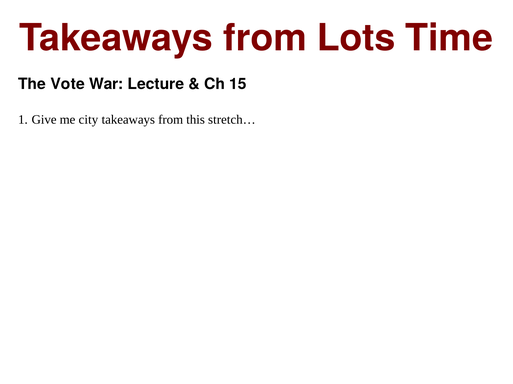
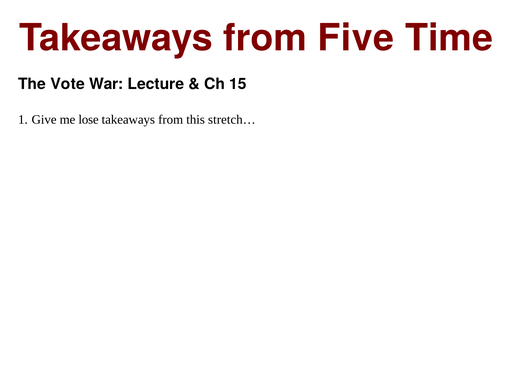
Lots: Lots -> Five
city: city -> lose
